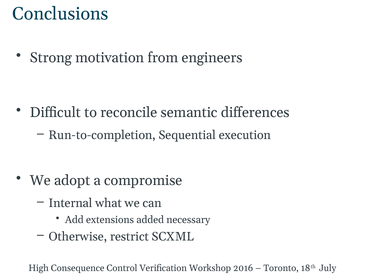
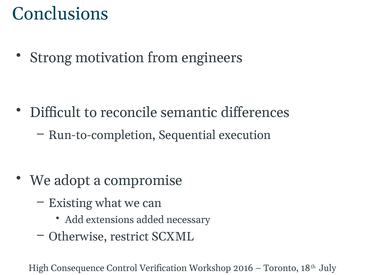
Internal: Internal -> Existing
